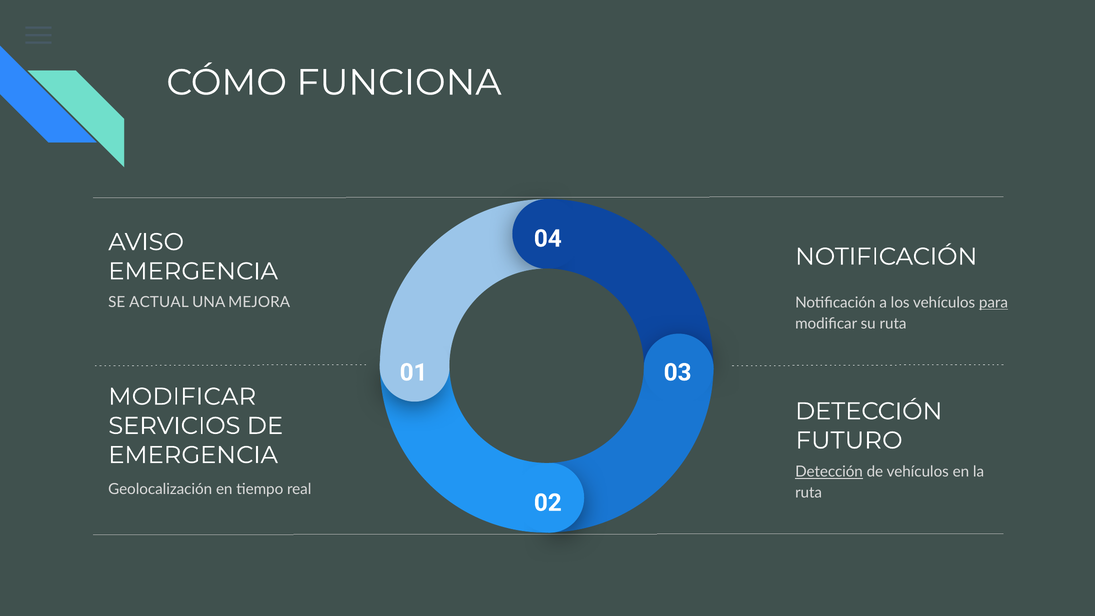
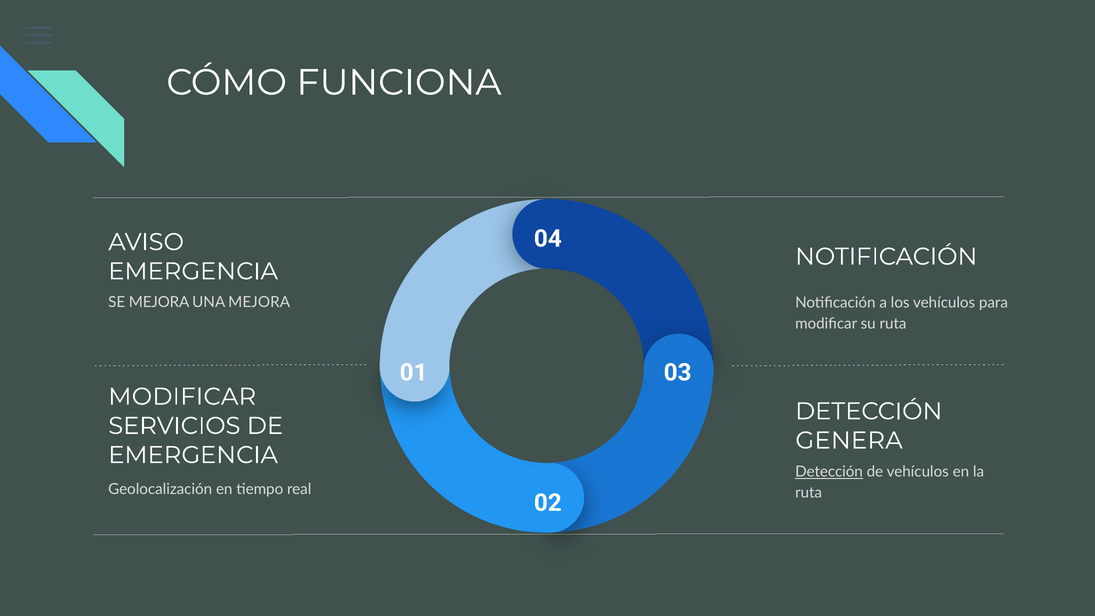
SE ACTUAL: ACTUAL -> MEJORA
para underline: present -> none
FUTURO: FUTURO -> GENERA
